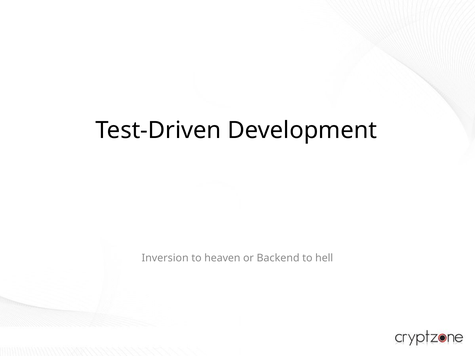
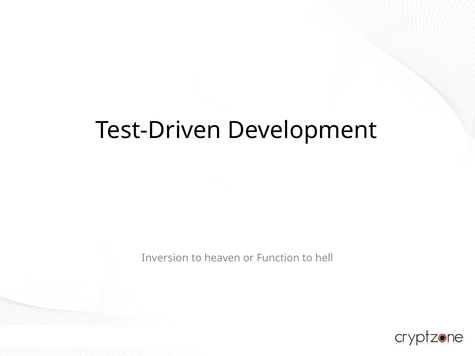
Backend: Backend -> Function
